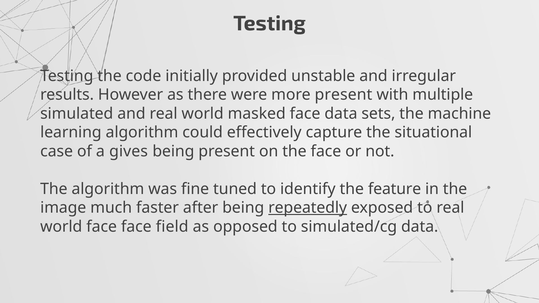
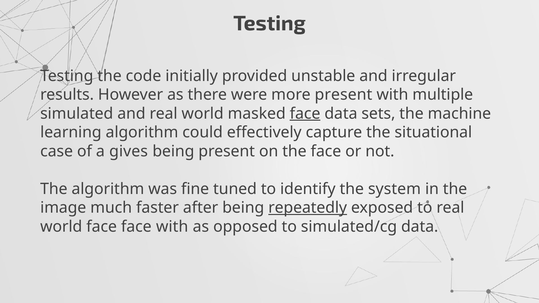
face at (305, 114) underline: none -> present
feature: feature -> system
face field: field -> with
